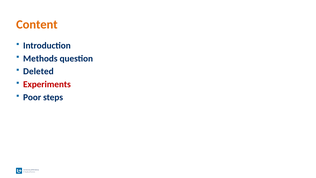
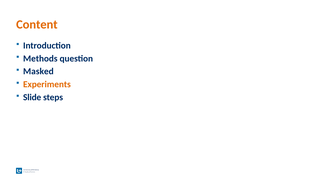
Deleted: Deleted -> Masked
Experiments colour: red -> orange
Poor: Poor -> Slide
